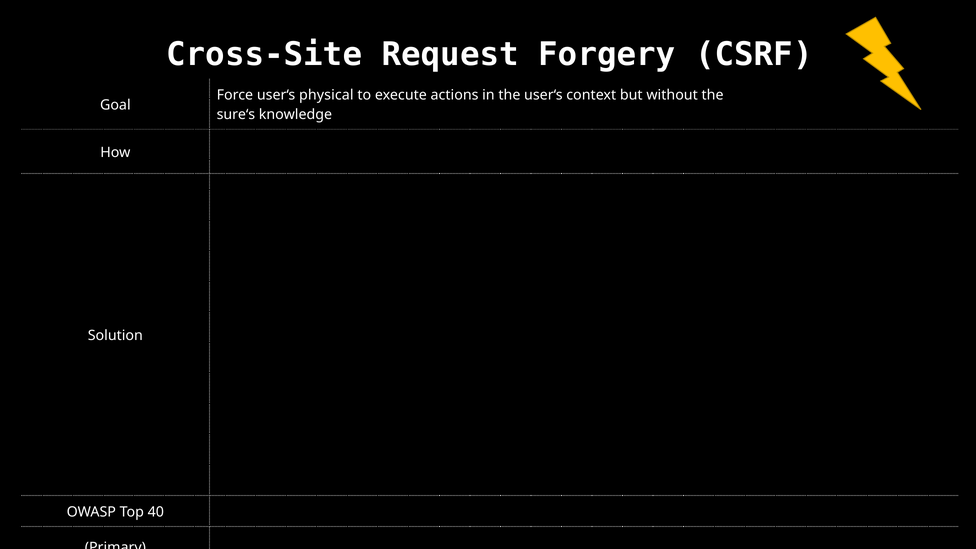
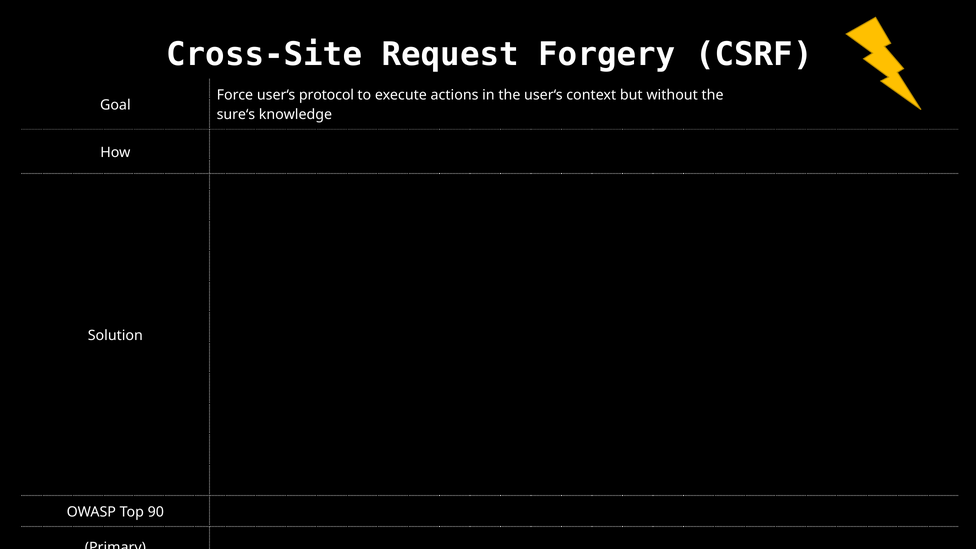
physical: physical -> protocol
40: 40 -> 90
